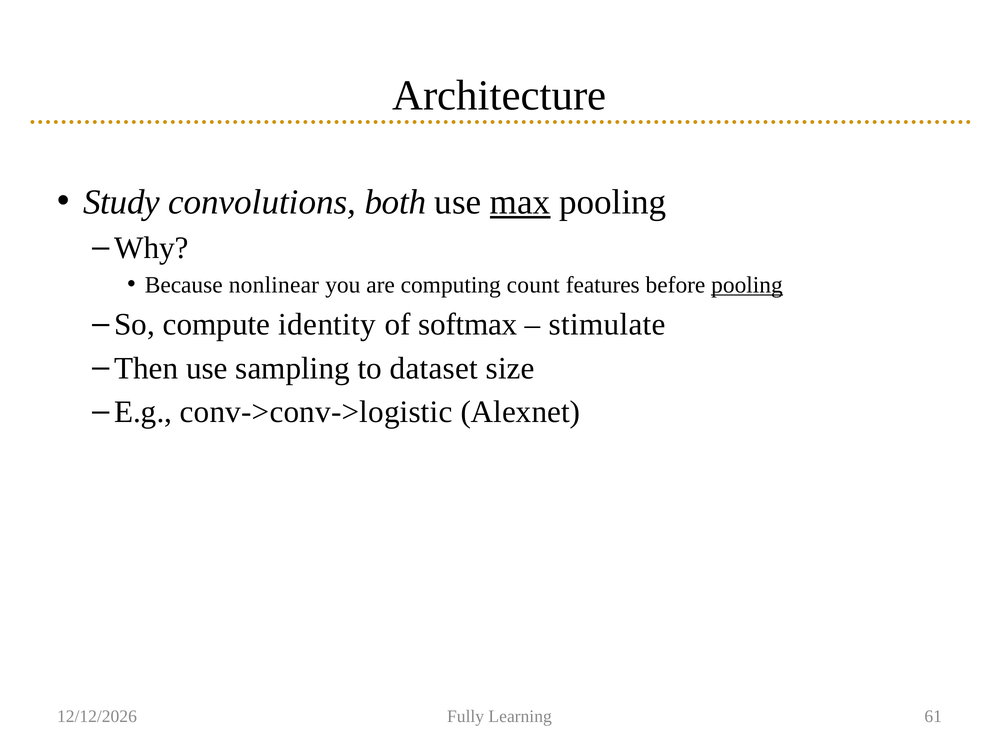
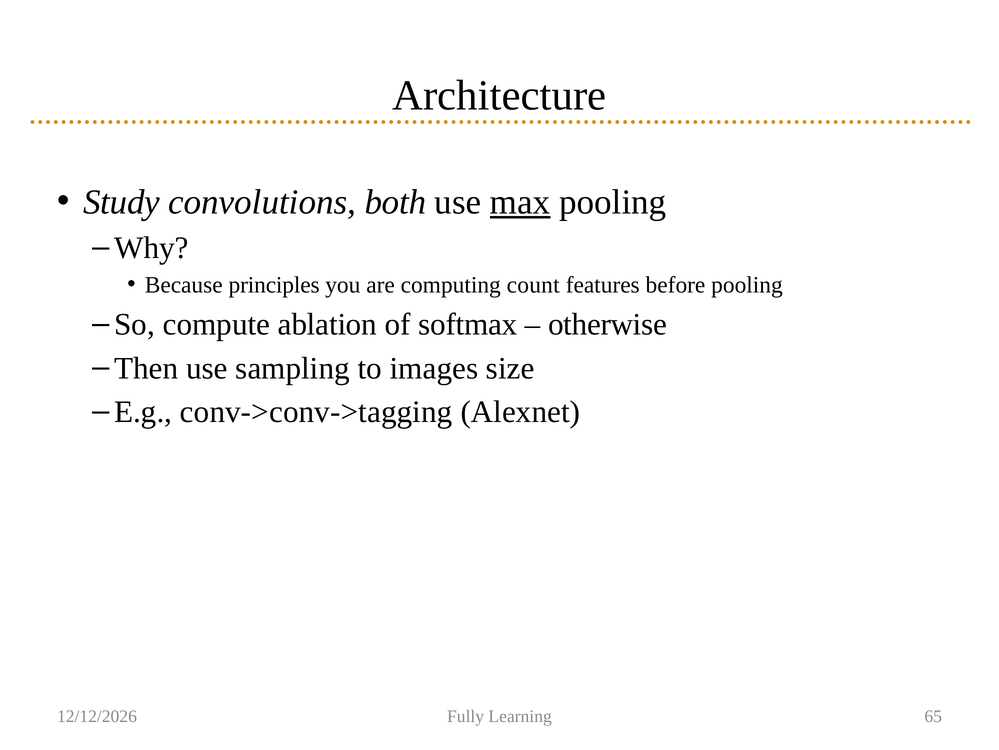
nonlinear: nonlinear -> principles
pooling at (747, 285) underline: present -> none
identity: identity -> ablation
stimulate: stimulate -> otherwise
dataset: dataset -> images
conv->conv->logistic: conv->conv->logistic -> conv->conv->tagging
61: 61 -> 65
